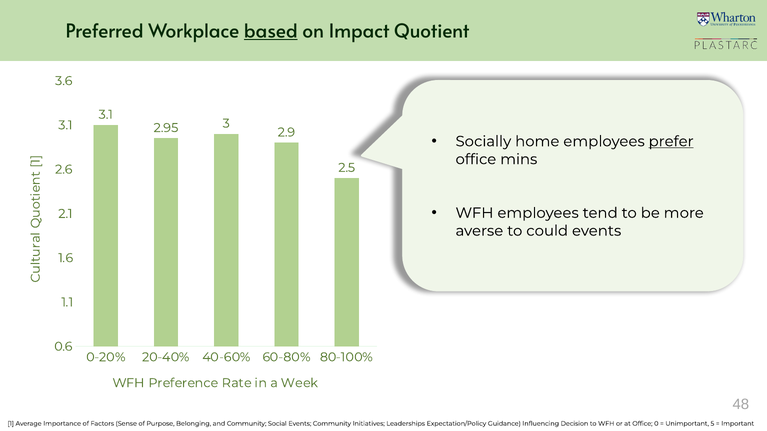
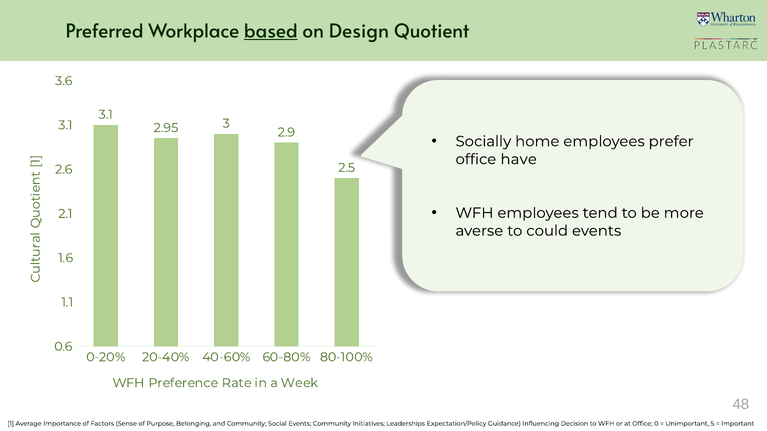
Impact: Impact -> Design
prefer underline: present -> none
mins: mins -> have
